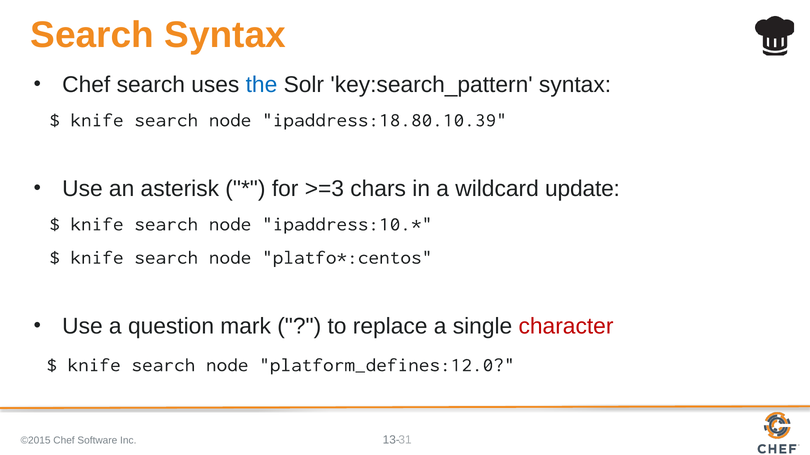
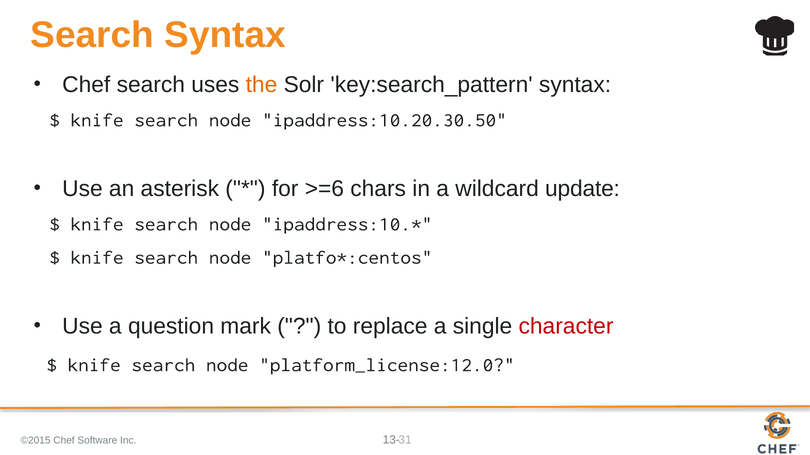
the colour: blue -> orange
ipaddress:18.80.10.39: ipaddress:18.80.10.39 -> ipaddress:10.20.30.50
>=3: >=3 -> >=6
platform_defines:12.0: platform_defines:12.0 -> platform_license:12.0
